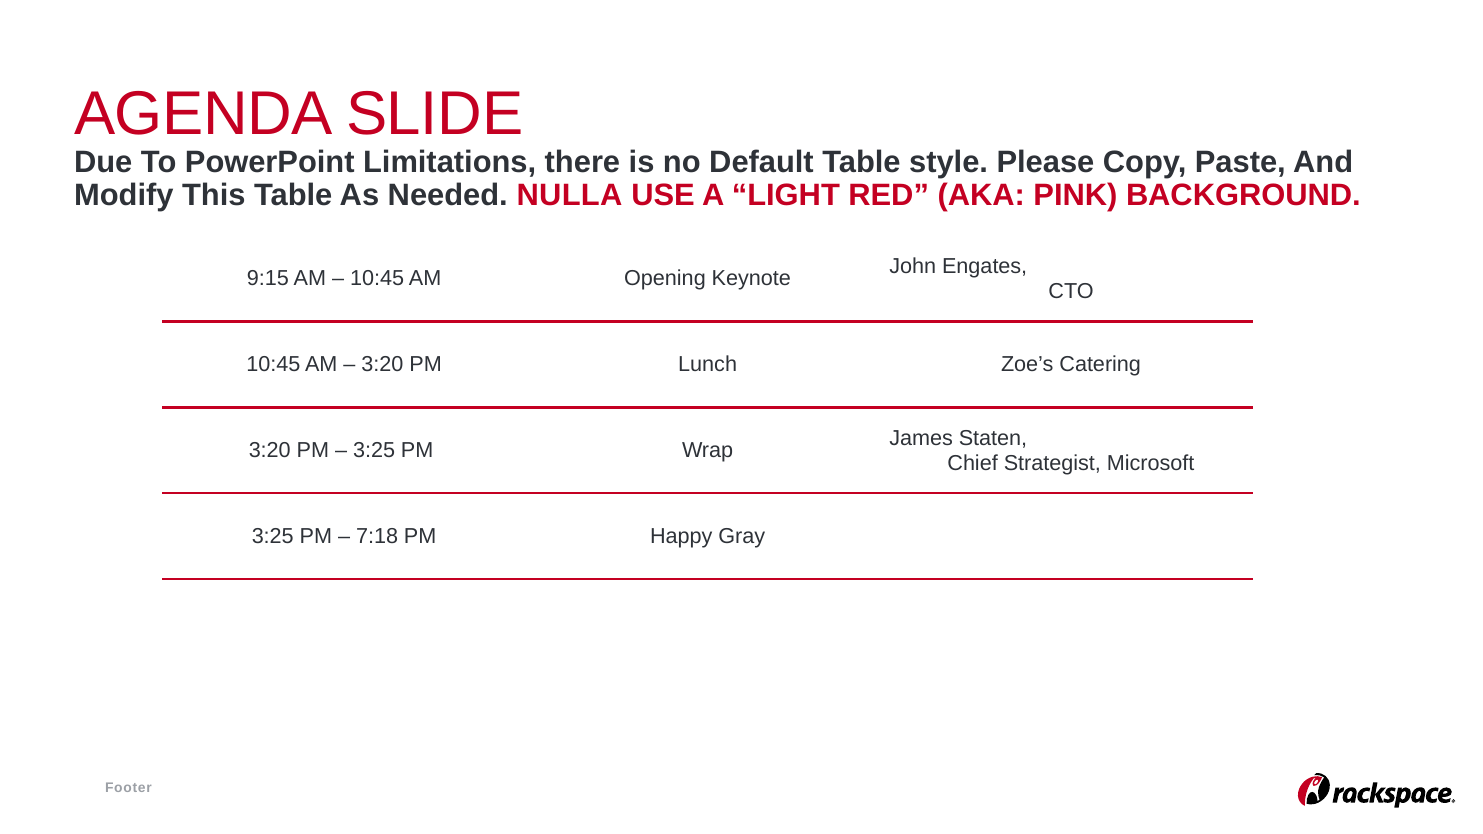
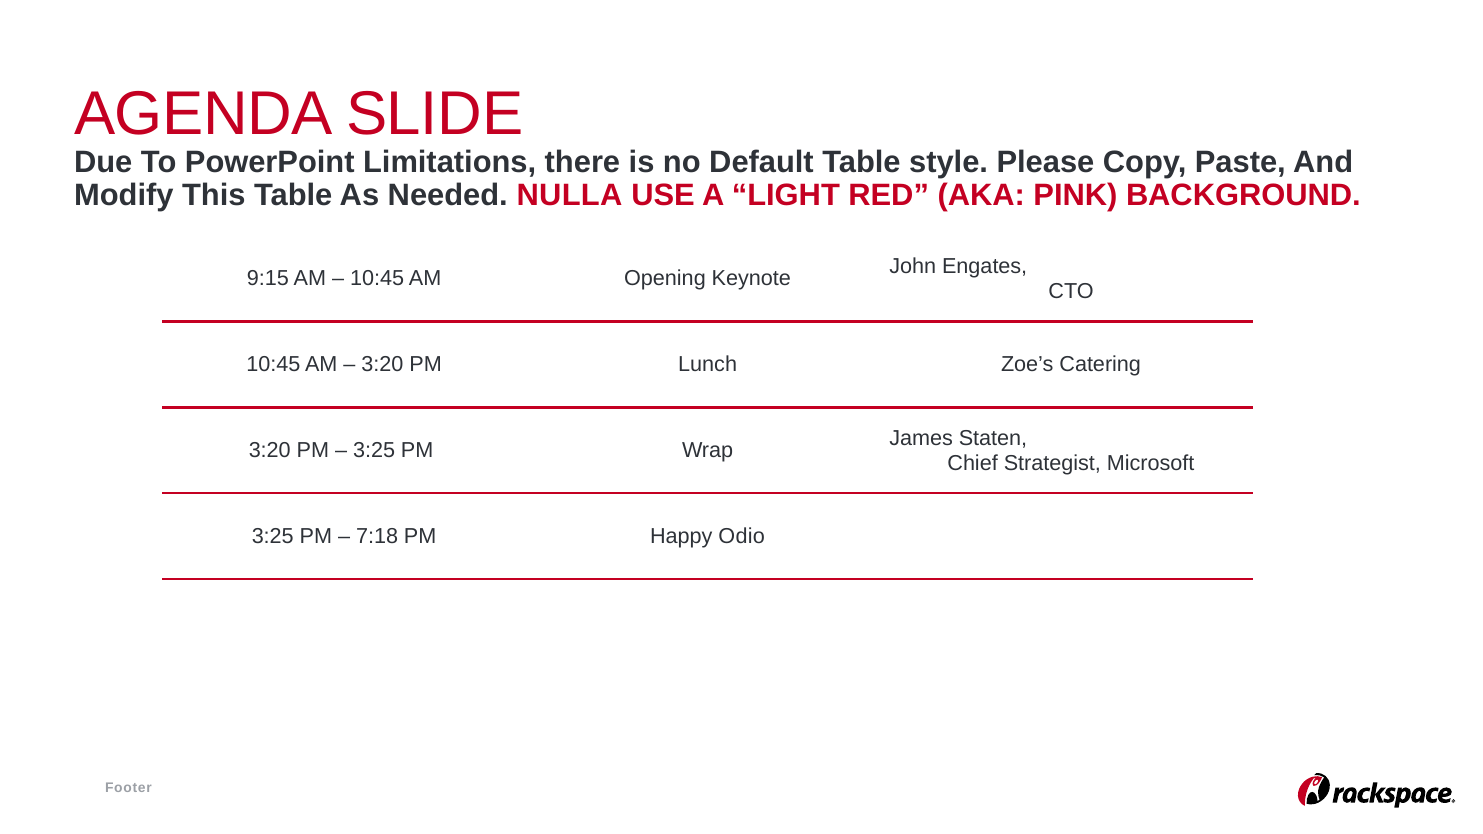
Gray: Gray -> Odio
